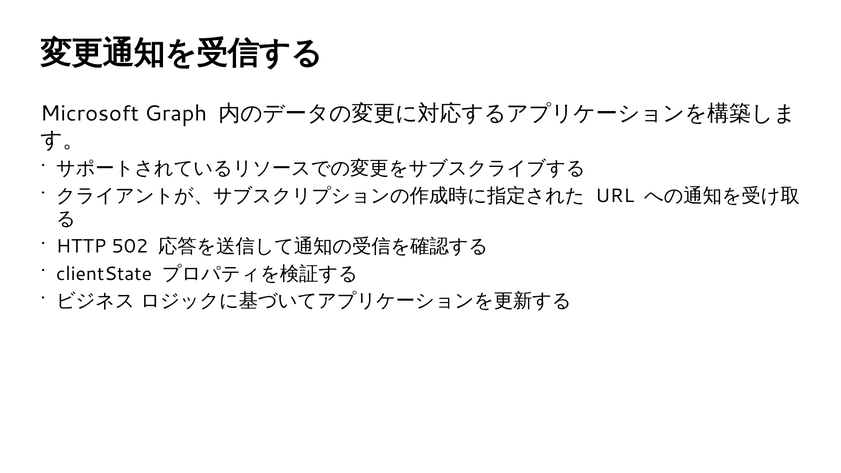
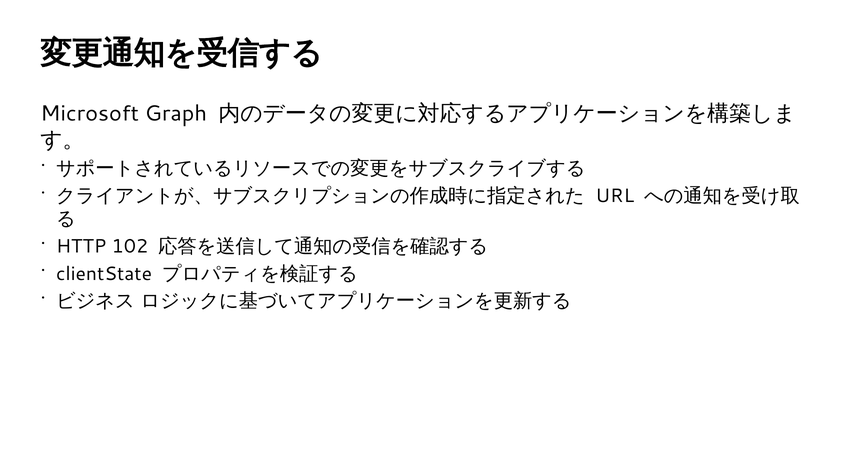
502: 502 -> 102
